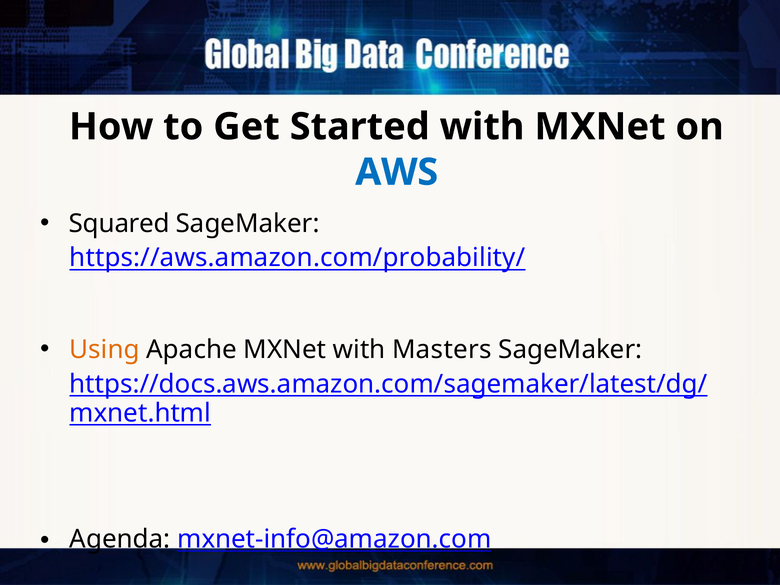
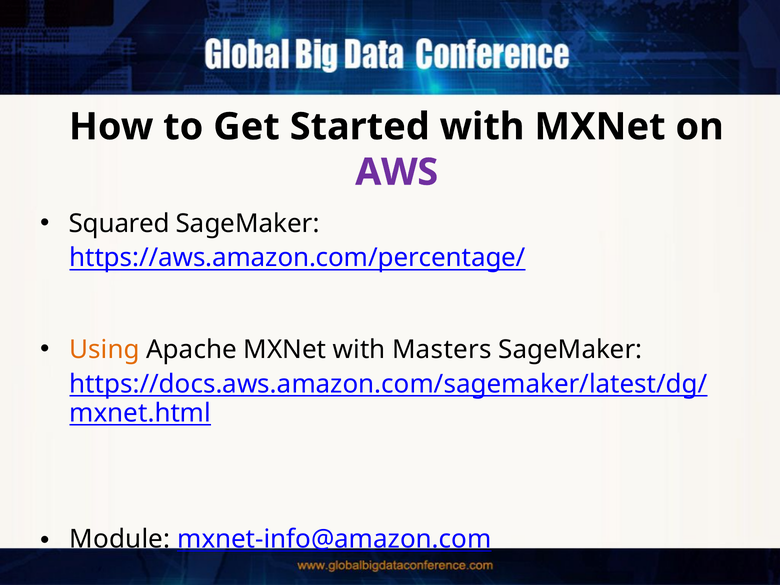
AWS colour: blue -> purple
https://aws.amazon.com/probability/: https://aws.amazon.com/probability/ -> https://aws.amazon.com/percentage/
Agenda: Agenda -> Module
